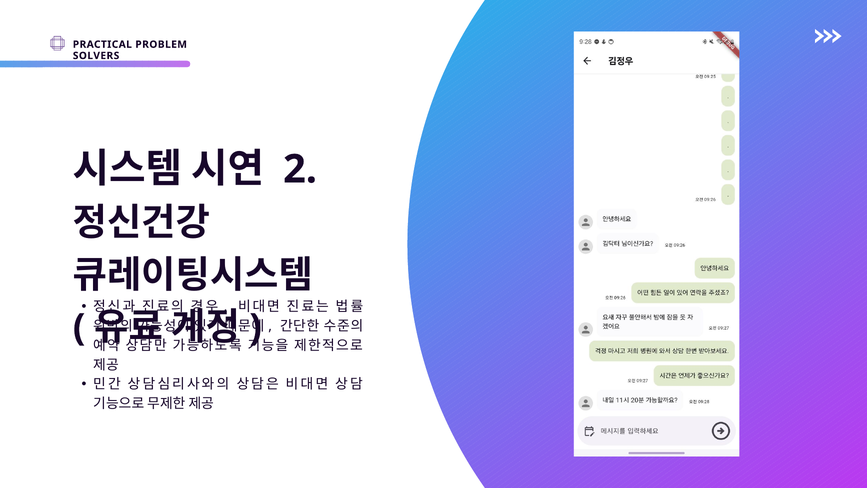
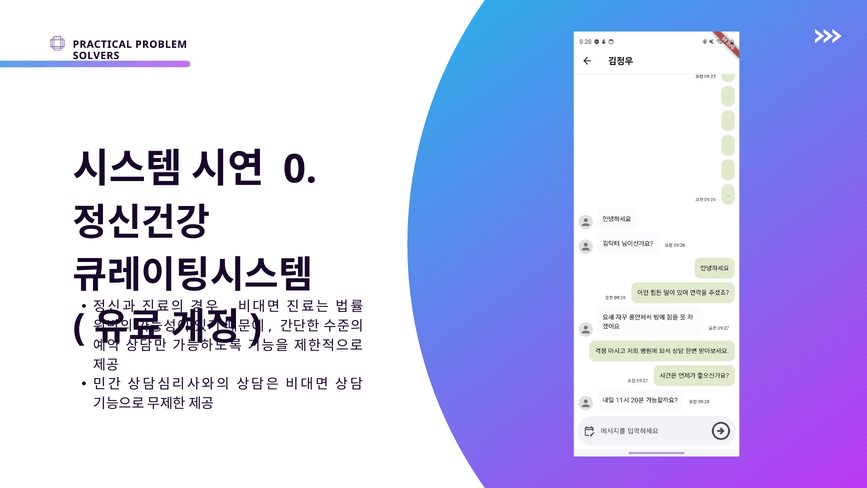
2: 2 -> 0
